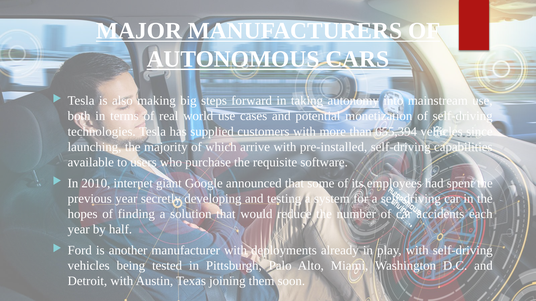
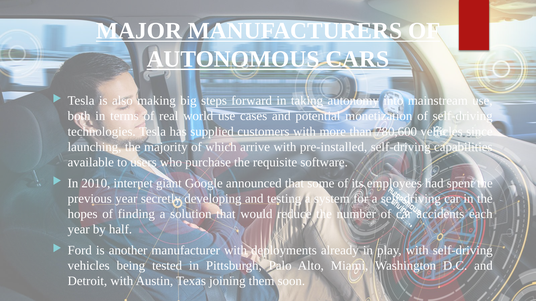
655,394: 655,394 -> 780,600
